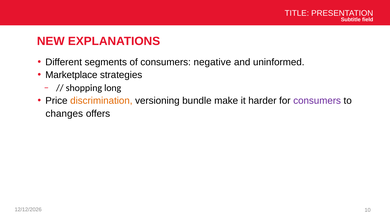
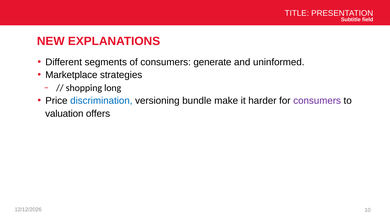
negative: negative -> generate
discrimination colour: orange -> blue
changes: changes -> valuation
